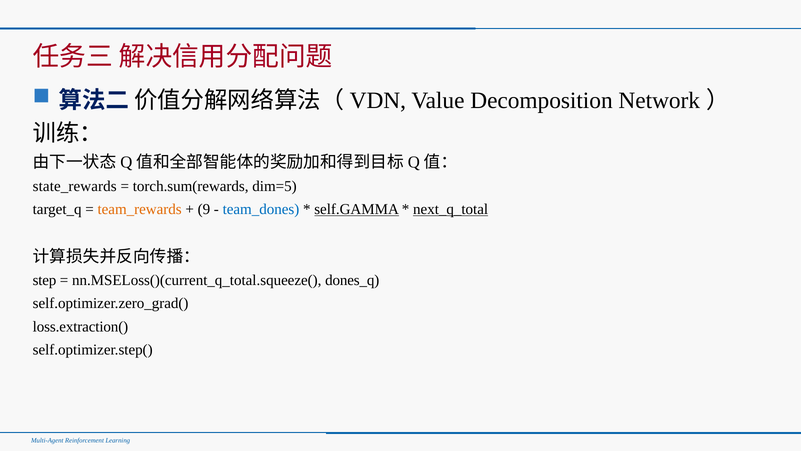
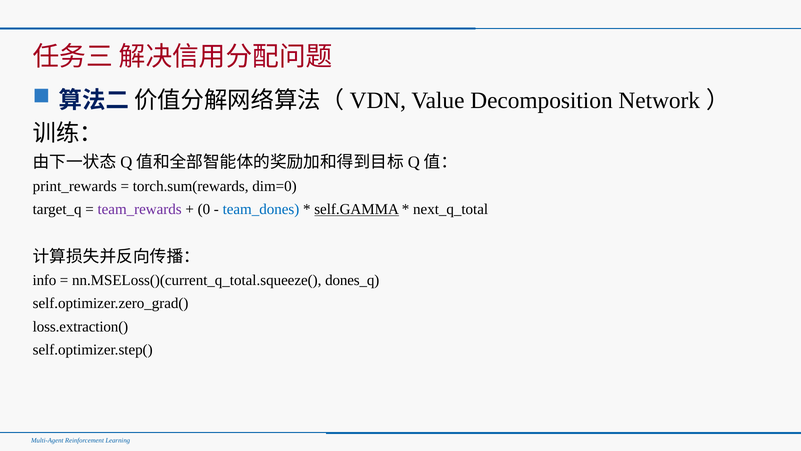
state_rewards: state_rewards -> print_rewards
dim=5: dim=5 -> dim=0
team_rewards colour: orange -> purple
9: 9 -> 0
next_q_total underline: present -> none
step: step -> info
